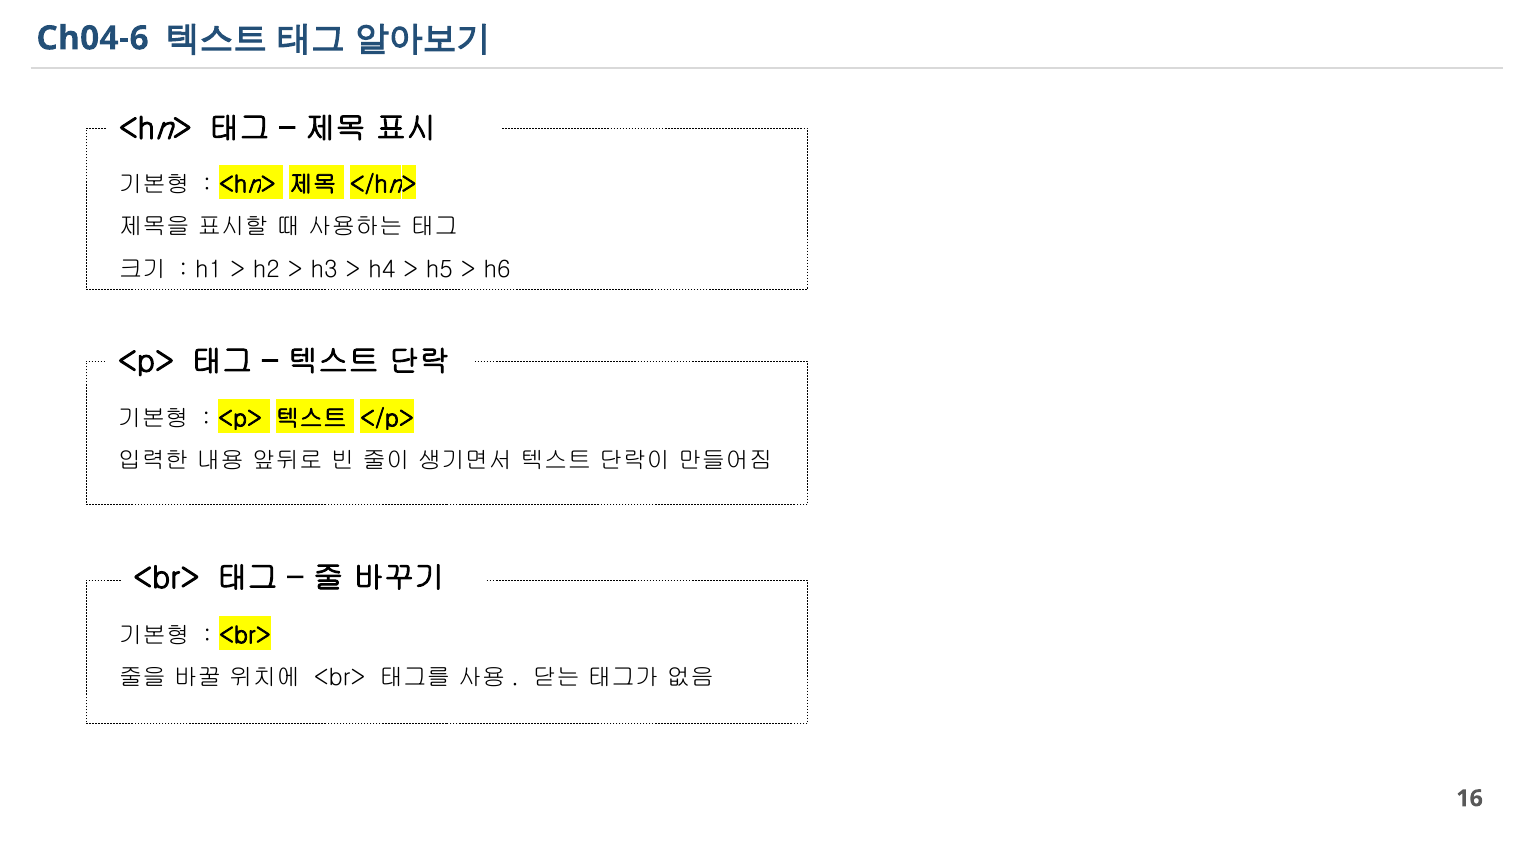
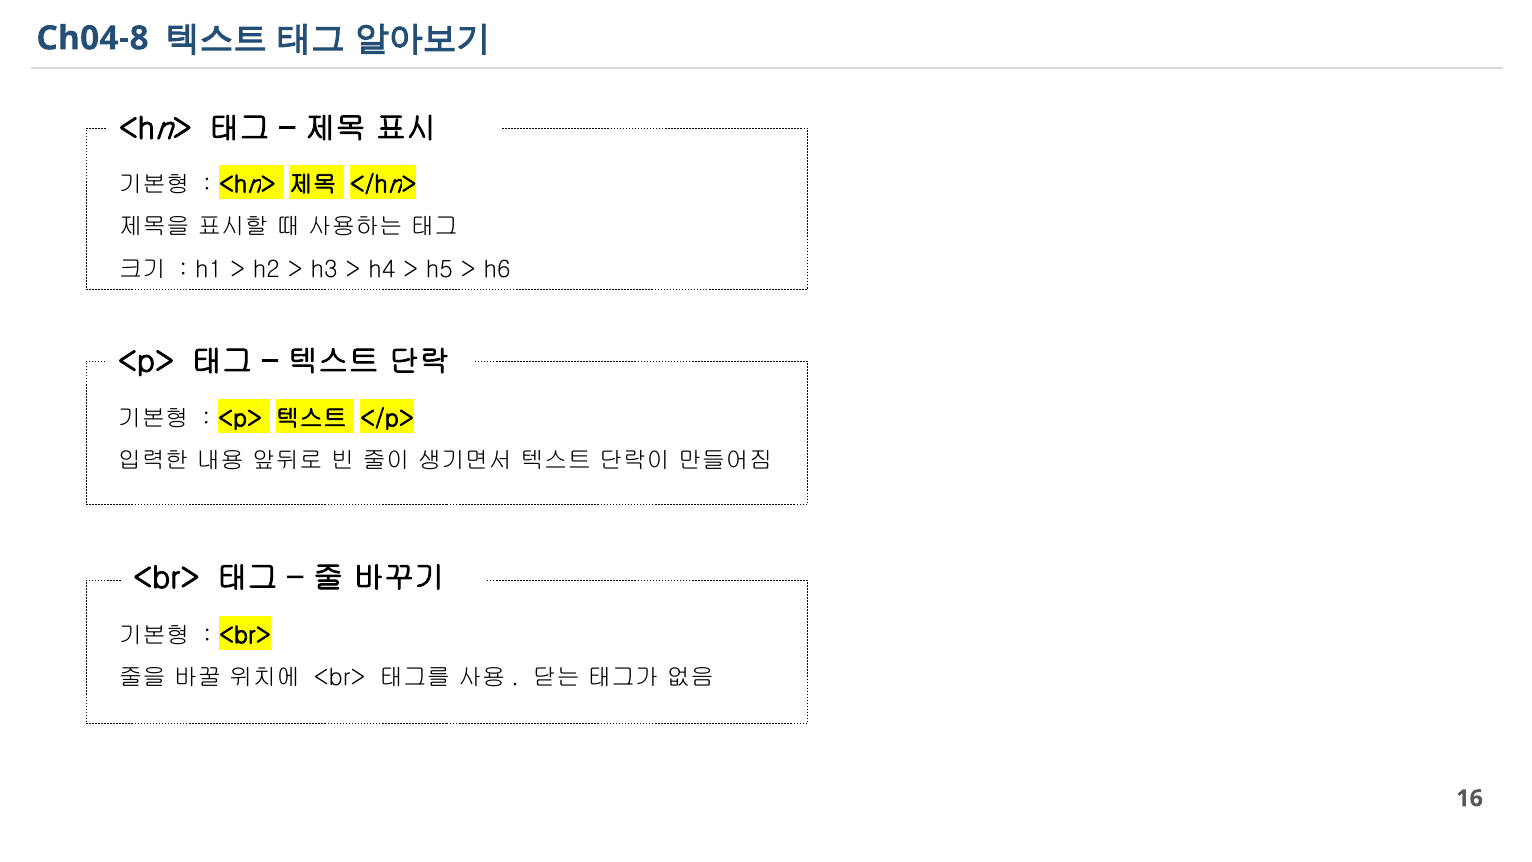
Ch04-6: Ch04-6 -> Ch04-8
